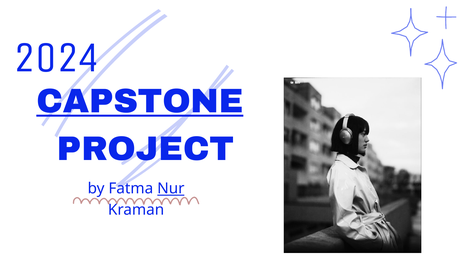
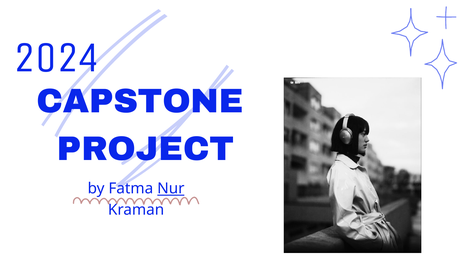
CAPSTONE underline: present -> none
